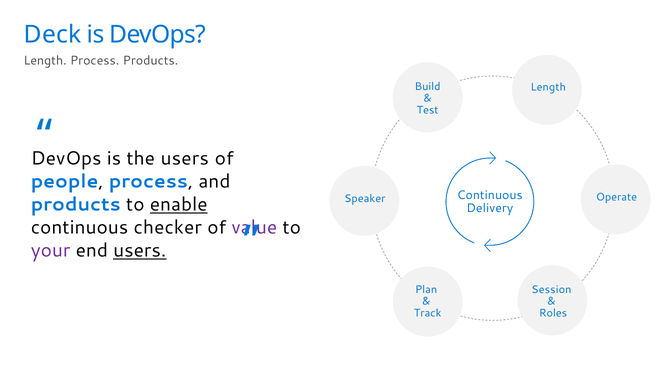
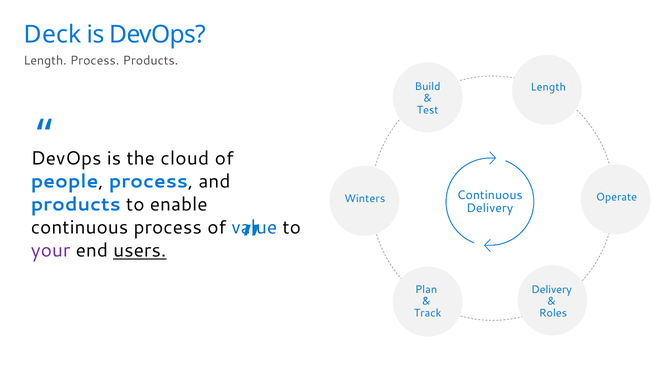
the users: users -> cloud
Speaker: Speaker -> Winters
enable underline: present -> none
continuous checker: checker -> process
value colour: purple -> blue
Session at (551, 289): Session -> Delivery
